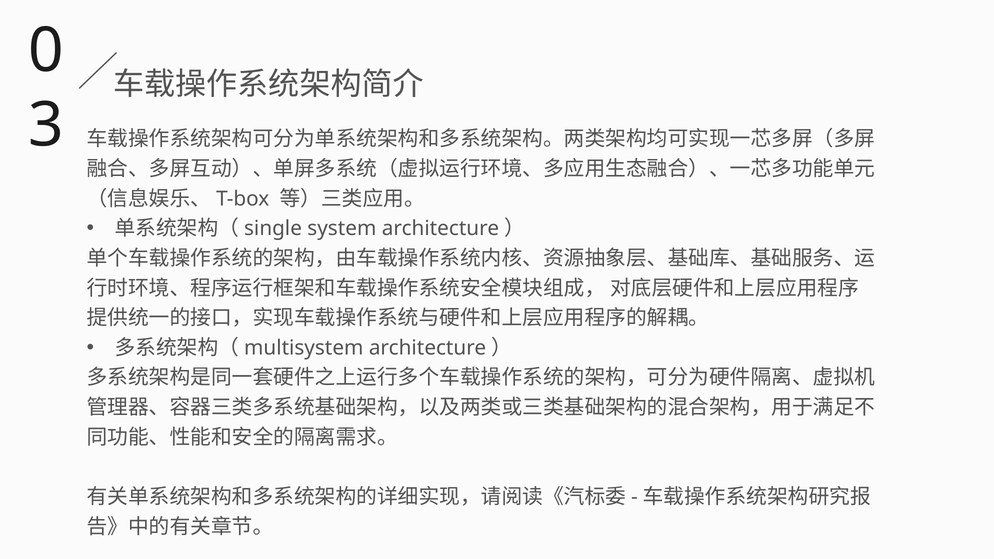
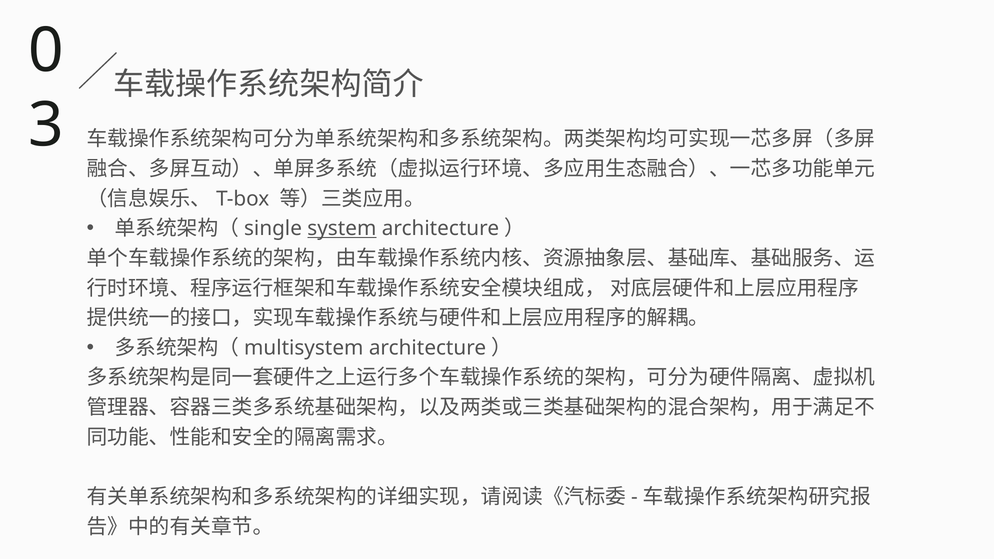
system underline: none -> present
